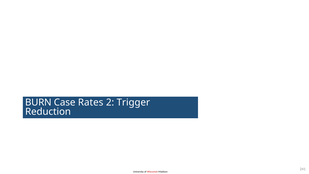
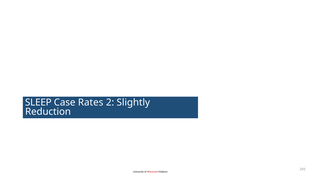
BURN: BURN -> SLEEP
Trigger: Trigger -> Slightly
